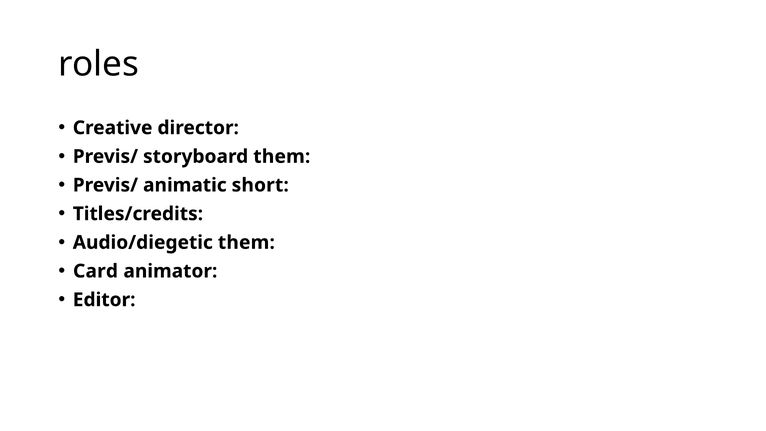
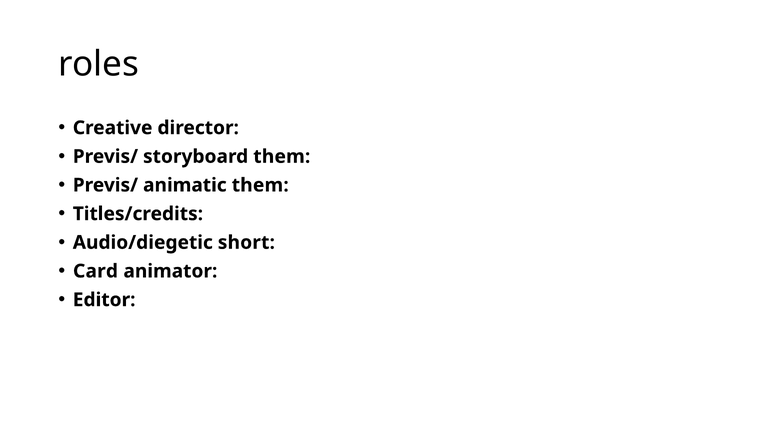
animatic short: short -> them
Audio/diegetic them: them -> short
